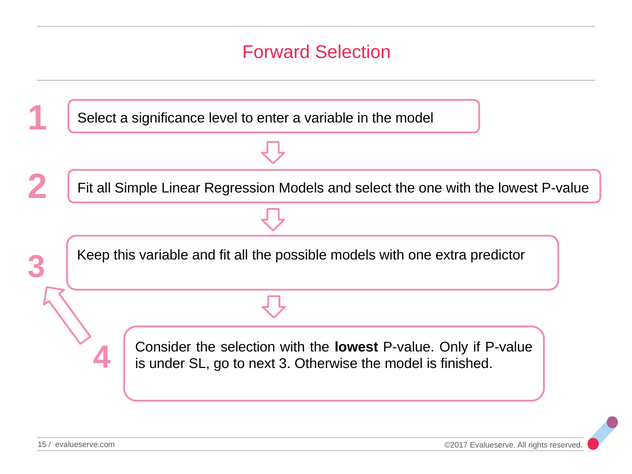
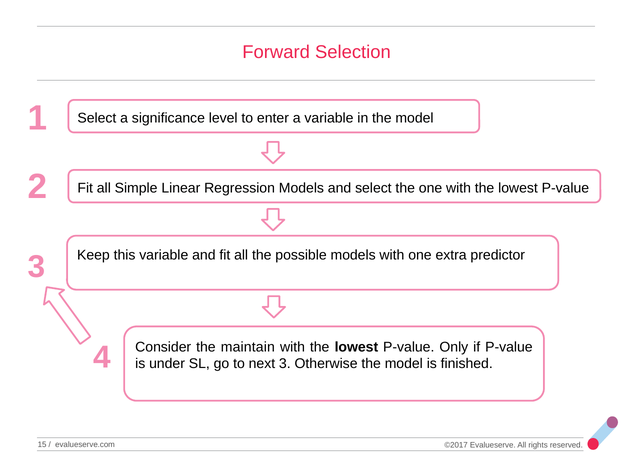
the selection: selection -> maintain
